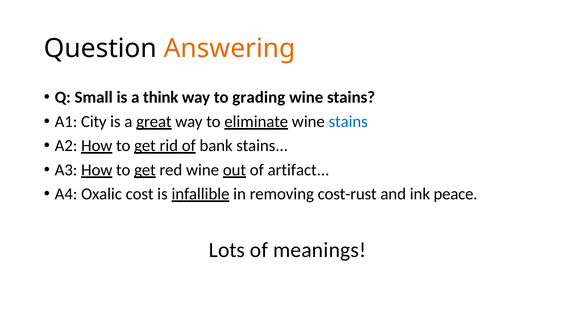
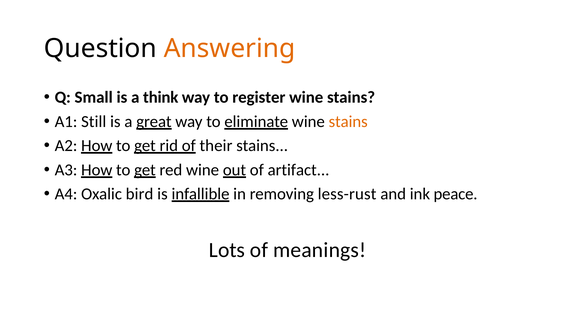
grading: grading -> register
City: City -> Still
stains at (348, 122) colour: blue -> orange
bank: bank -> their
cost: cost -> bird
cost-rust: cost-rust -> less-rust
